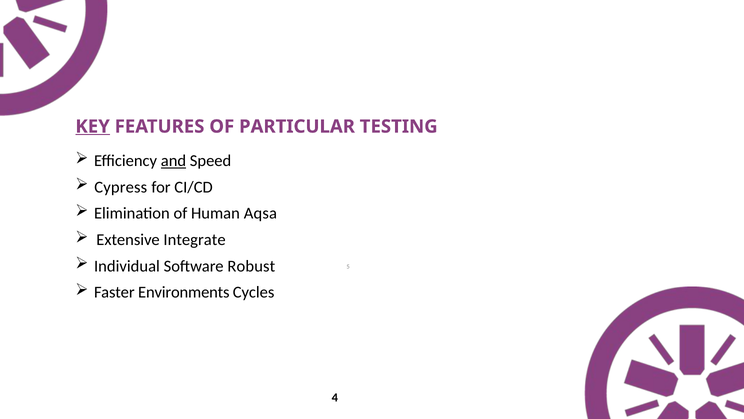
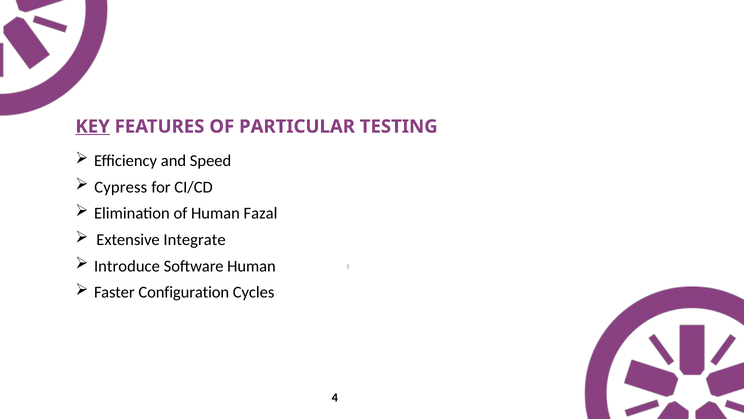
and underline: present -> none
Aqsa: Aqsa -> Fazal
Individual: Individual -> Introduce
Software Robust: Robust -> Human
Environments: Environments -> Configuration
